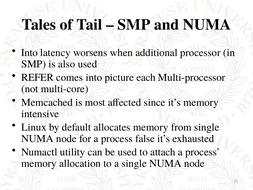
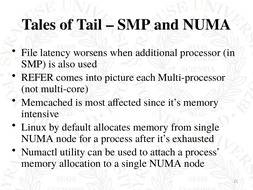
Into at (29, 53): Into -> File
false: false -> after
